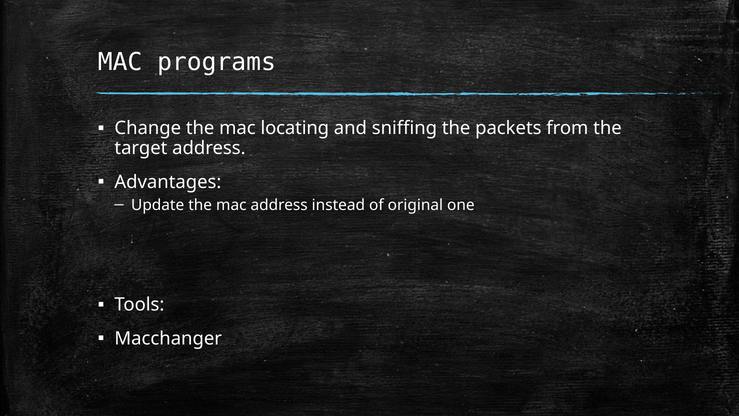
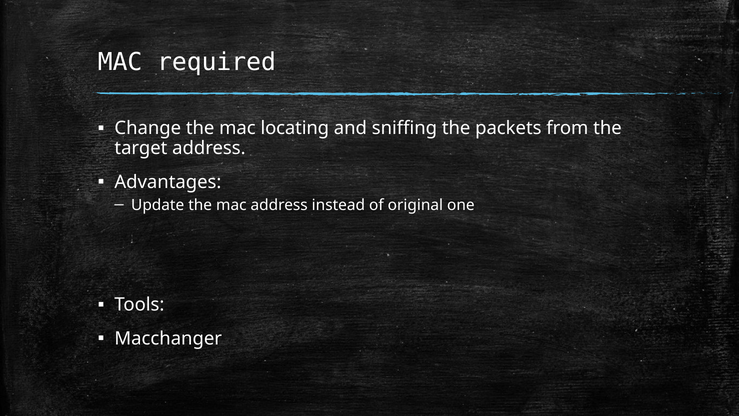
programs: programs -> required
